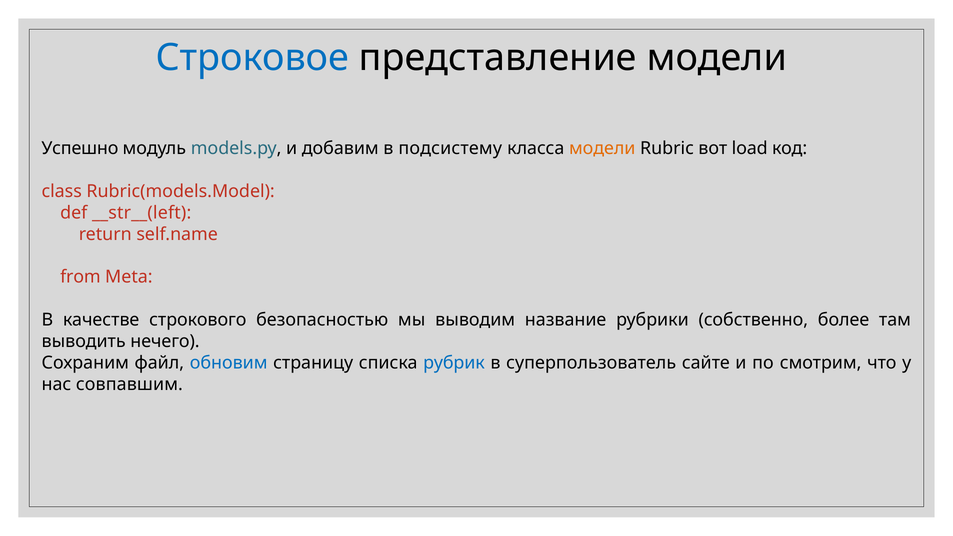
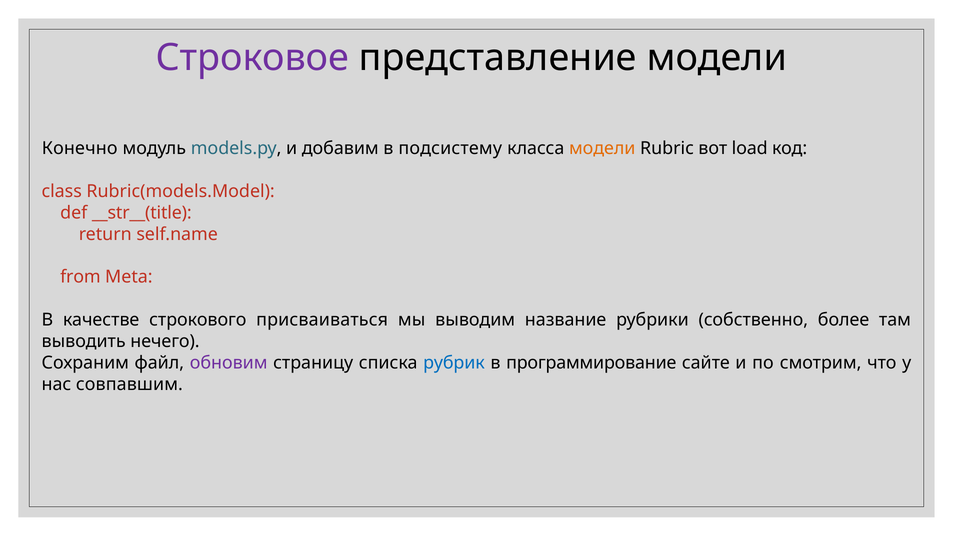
Строковое colour: blue -> purple
Успешно: Успешно -> Конечно
__str__(left: __str__(left -> __str__(title
безопасностью: безопасностью -> присваиваться
обновим colour: blue -> purple
суперпользователь: суперпользователь -> программирование
